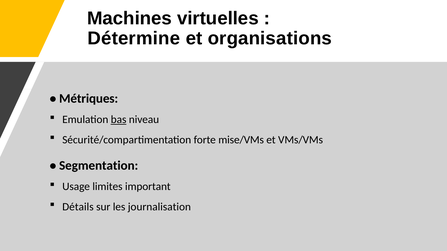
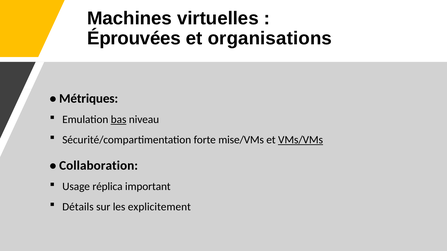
Détermine: Détermine -> Éprouvées
VMs/VMs underline: none -> present
Segmentation: Segmentation -> Collaboration
limites: limites -> réplica
journalisation: journalisation -> explicitement
